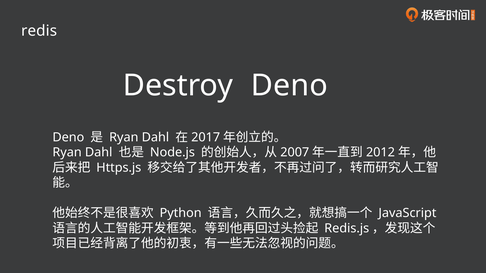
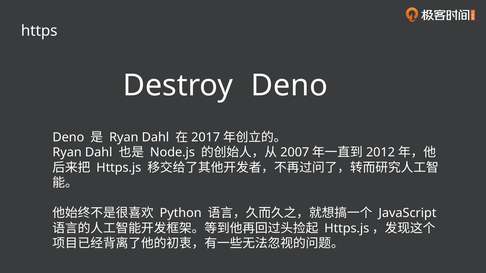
redis: redis -> https
Redis.js at (347, 229): Redis.js -> Https.js
